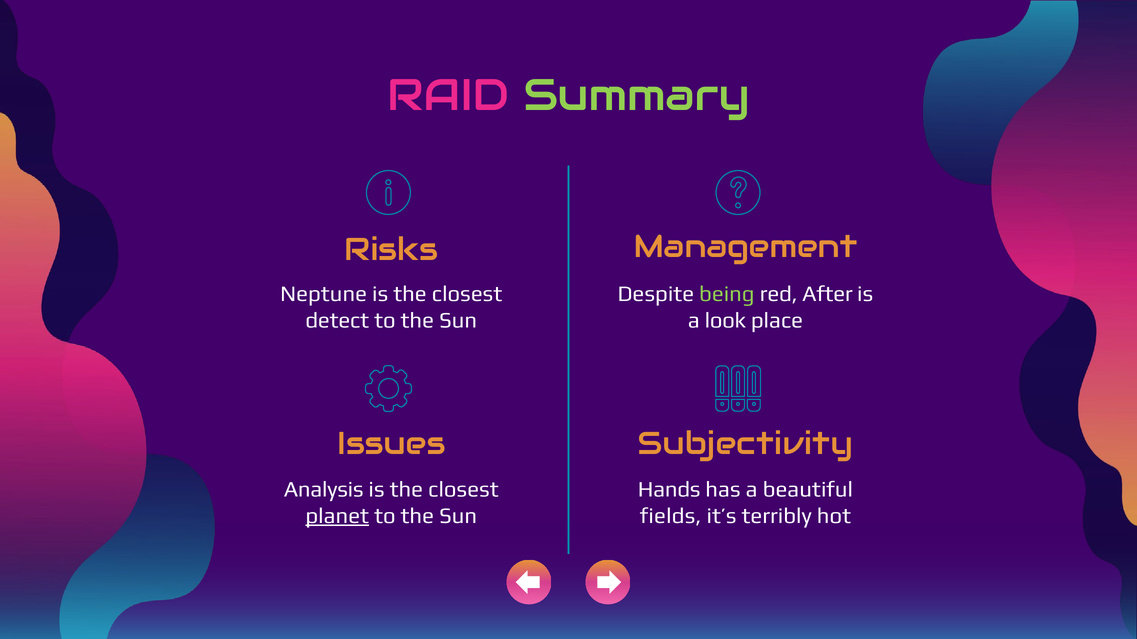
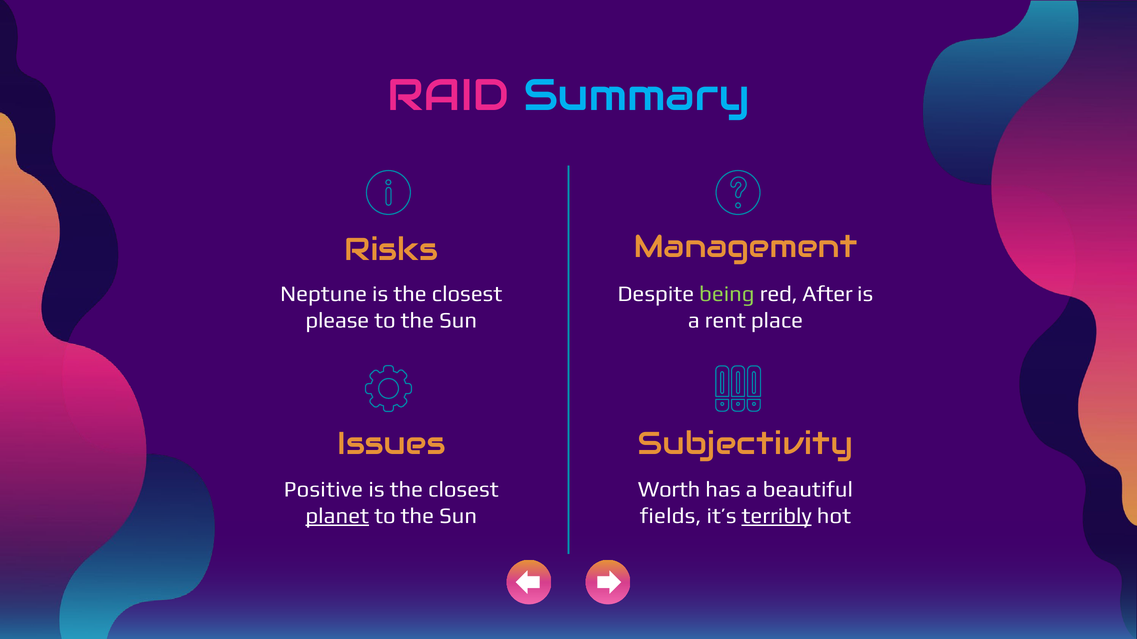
Summary colour: light green -> light blue
detect: detect -> please
look: look -> rent
Analysis: Analysis -> Positive
Hands: Hands -> Worth
terribly underline: none -> present
